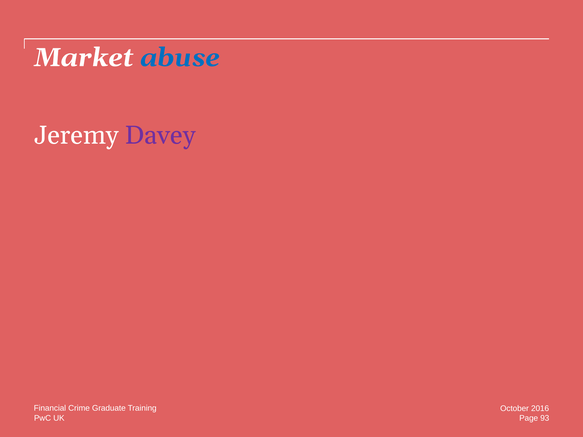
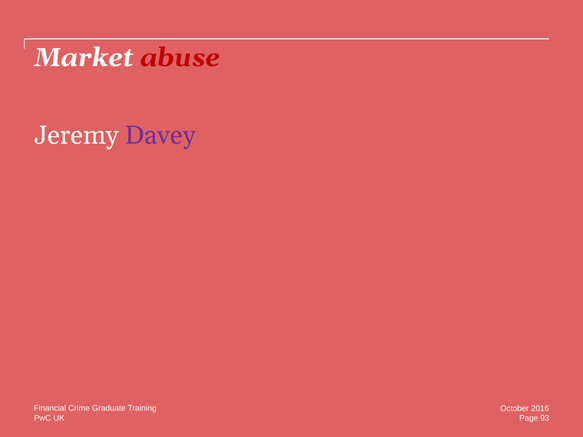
abuse colour: blue -> red
